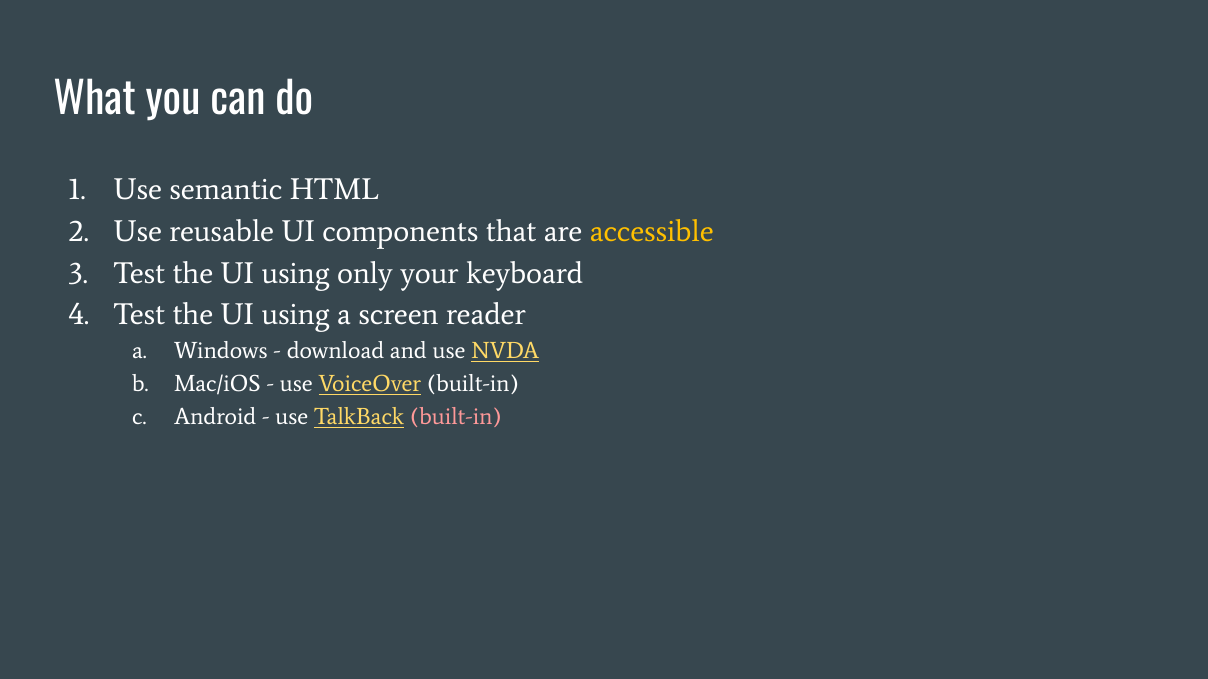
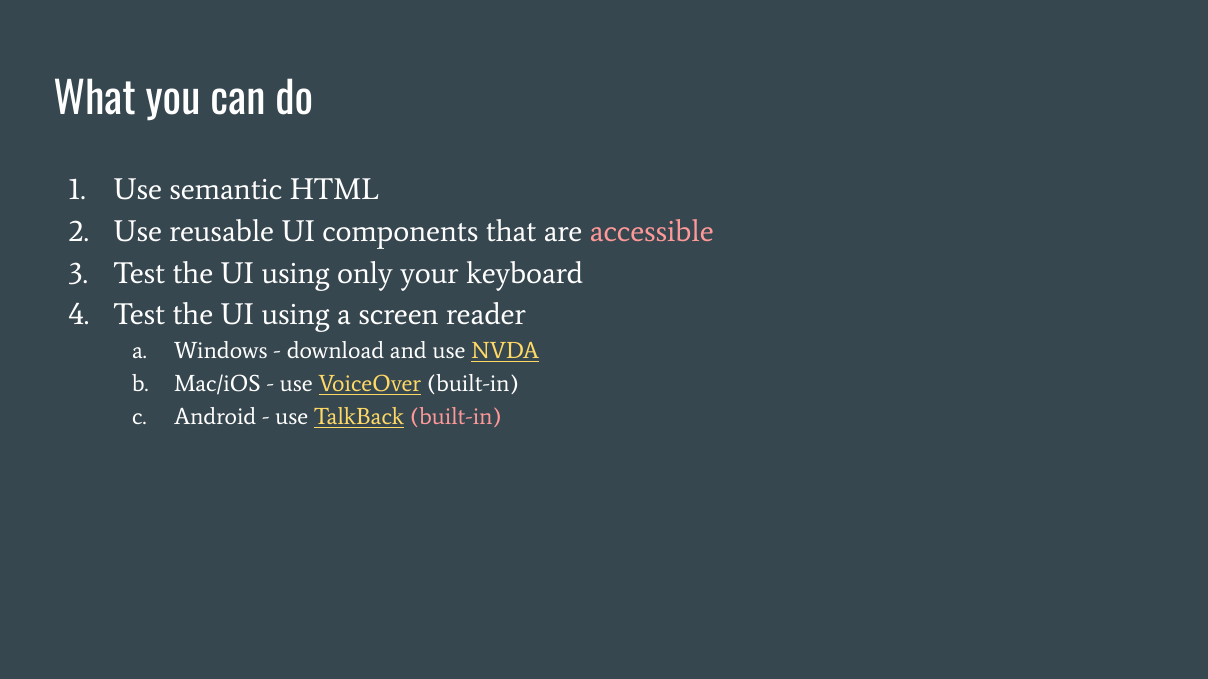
accessible colour: yellow -> pink
